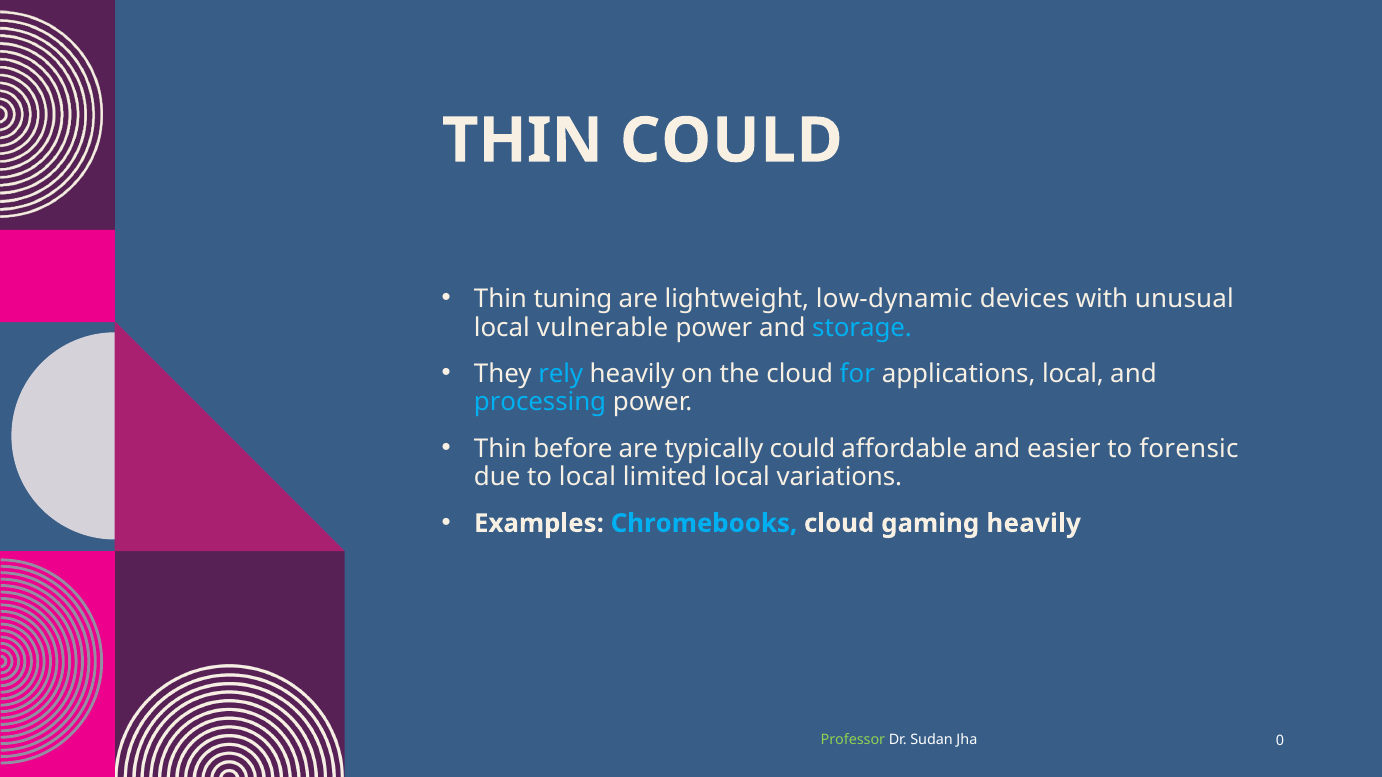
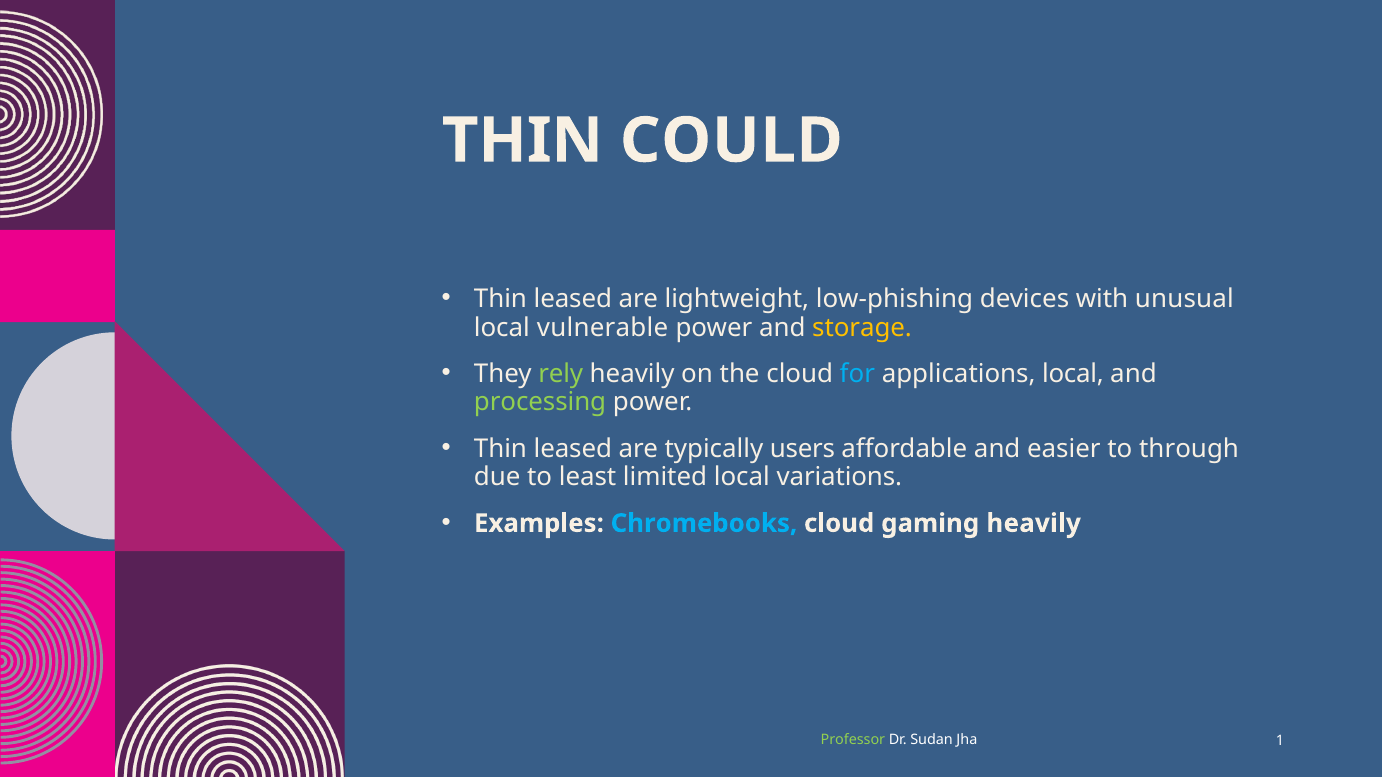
tuning at (573, 299): tuning -> leased
low-dynamic: low-dynamic -> low-phishing
storage colour: light blue -> yellow
rely colour: light blue -> light green
processing colour: light blue -> light green
before at (573, 449): before -> leased
typically could: could -> users
forensic: forensic -> through
to local: local -> least
0: 0 -> 1
